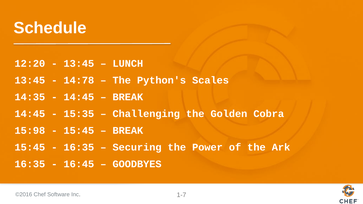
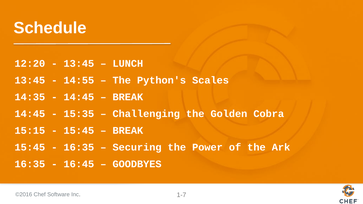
14:78: 14:78 -> 14:55
15:98: 15:98 -> 15:15
